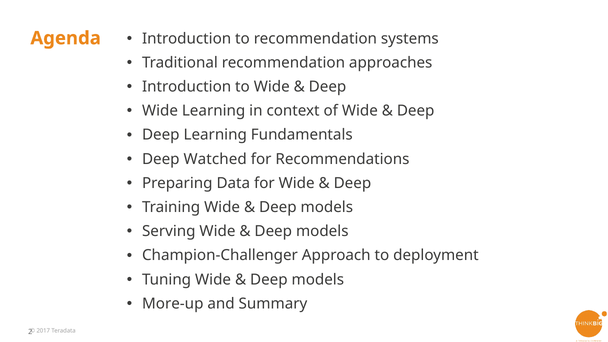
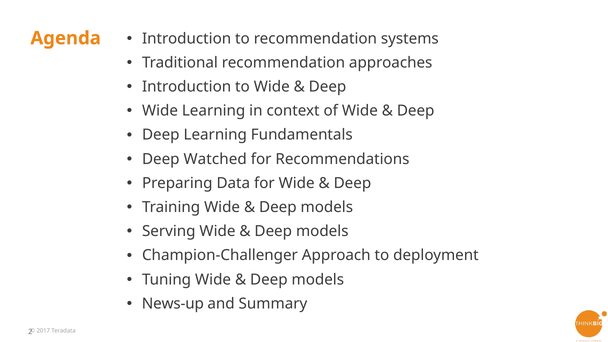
More-up: More-up -> News-up
